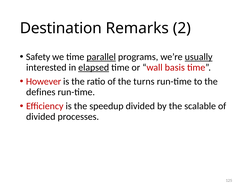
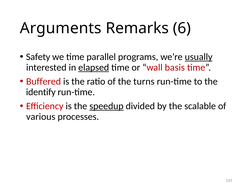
Destination: Destination -> Arguments
2: 2 -> 6
parallel underline: present -> none
However: However -> Buffered
defines: defines -> identify
speedup underline: none -> present
divided at (41, 117): divided -> various
